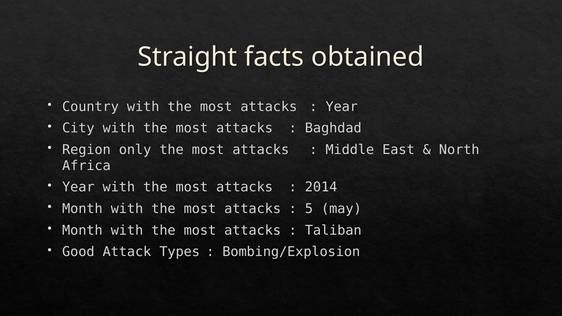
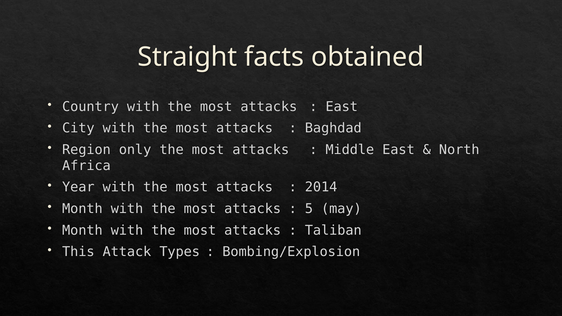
Year at (342, 107): Year -> East
Good: Good -> This
